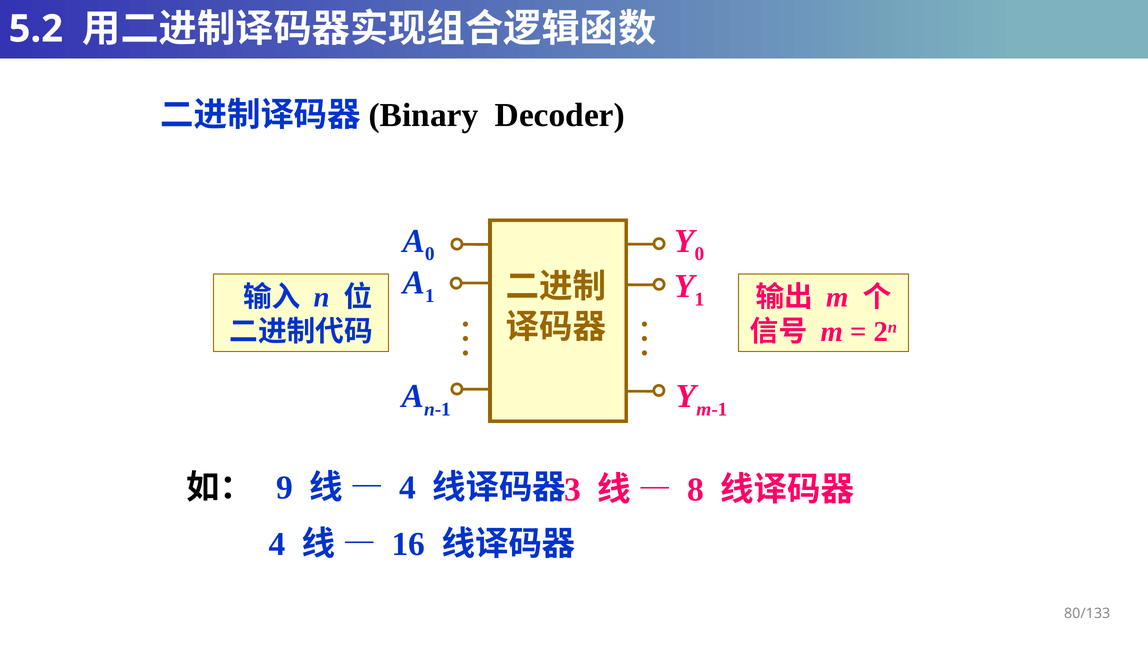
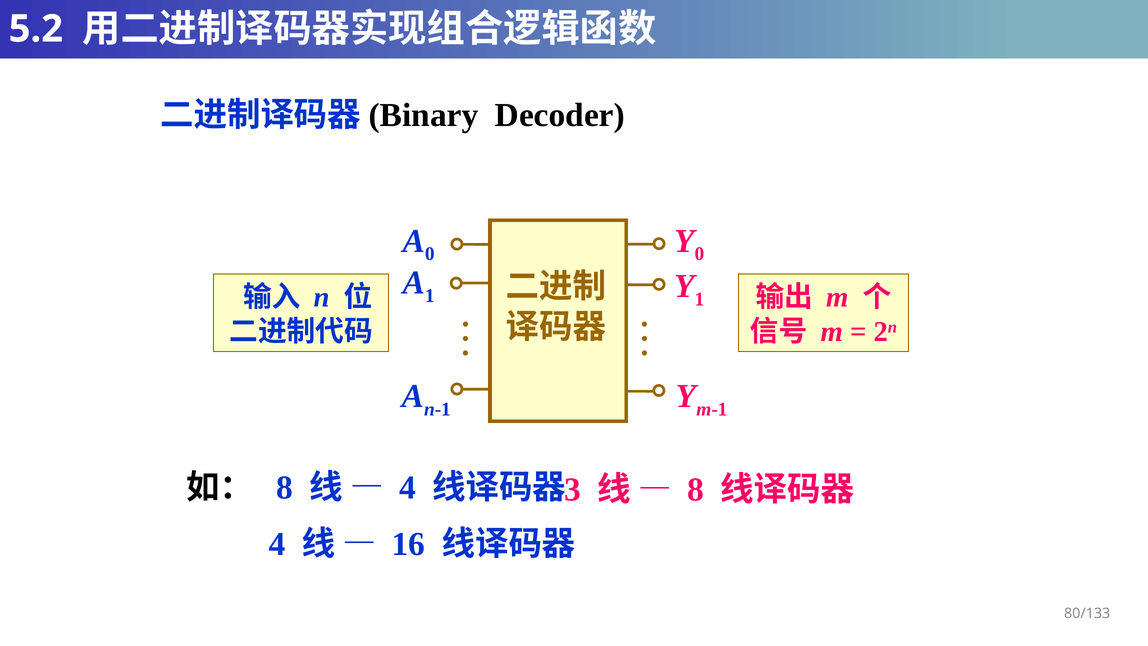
9 at (285, 488): 9 -> 8
